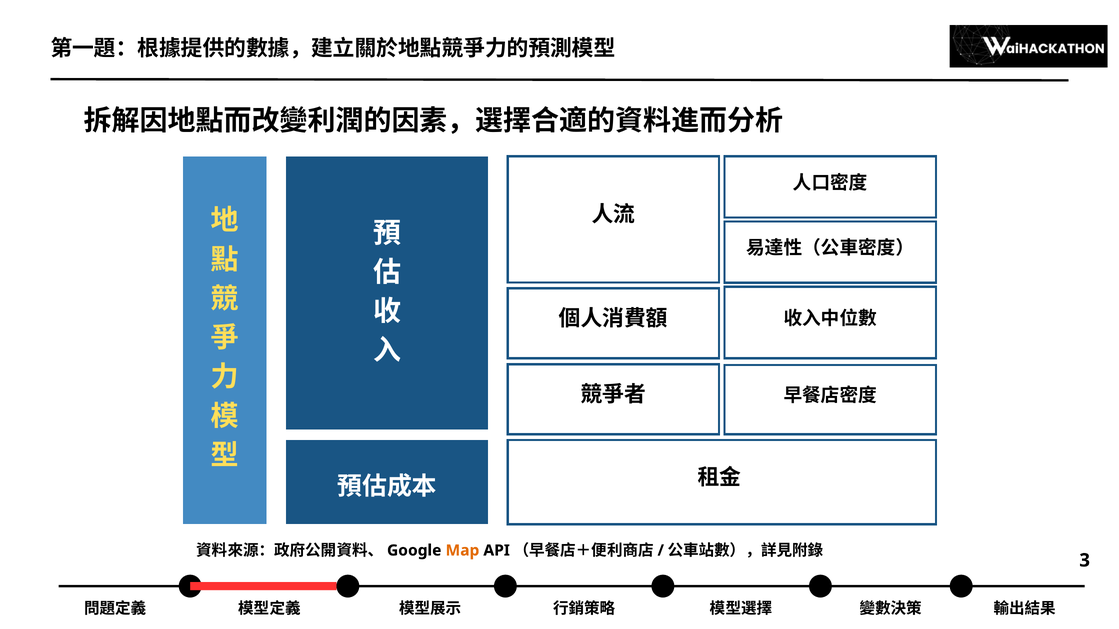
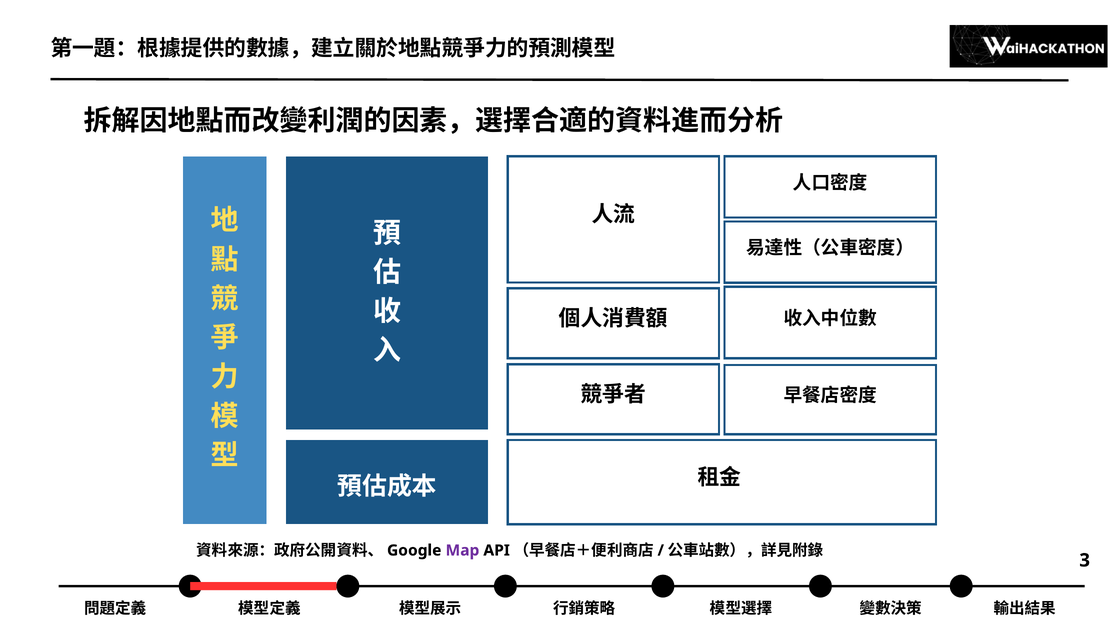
Map colour: orange -> purple
